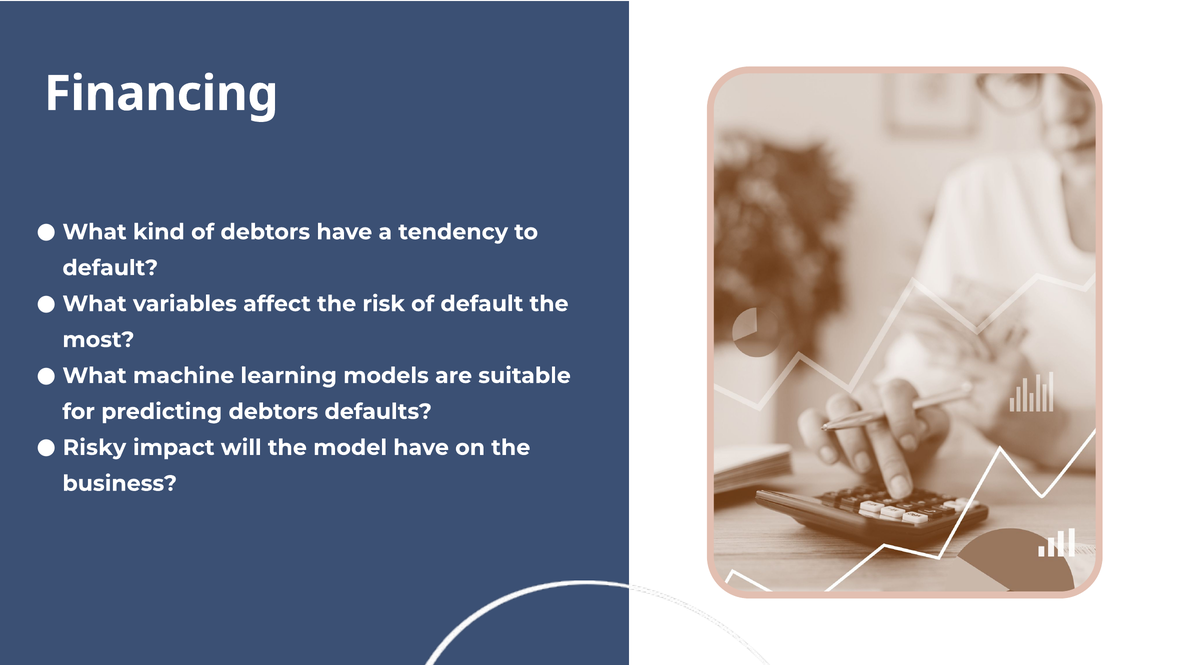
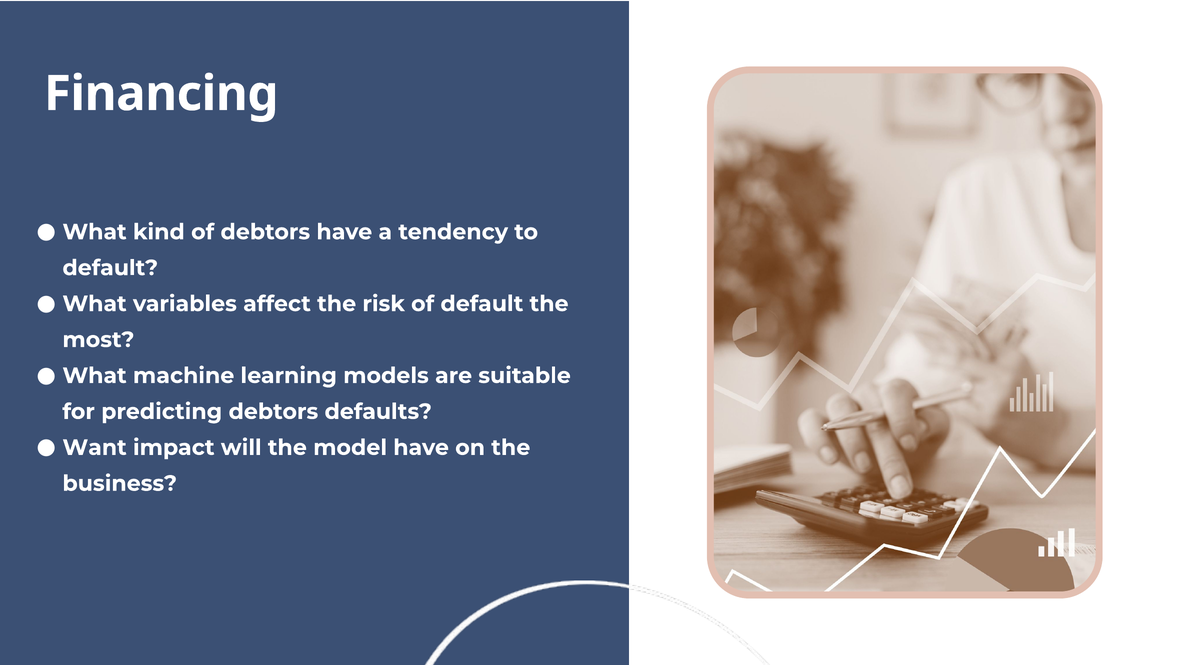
Risky: Risky -> Want
